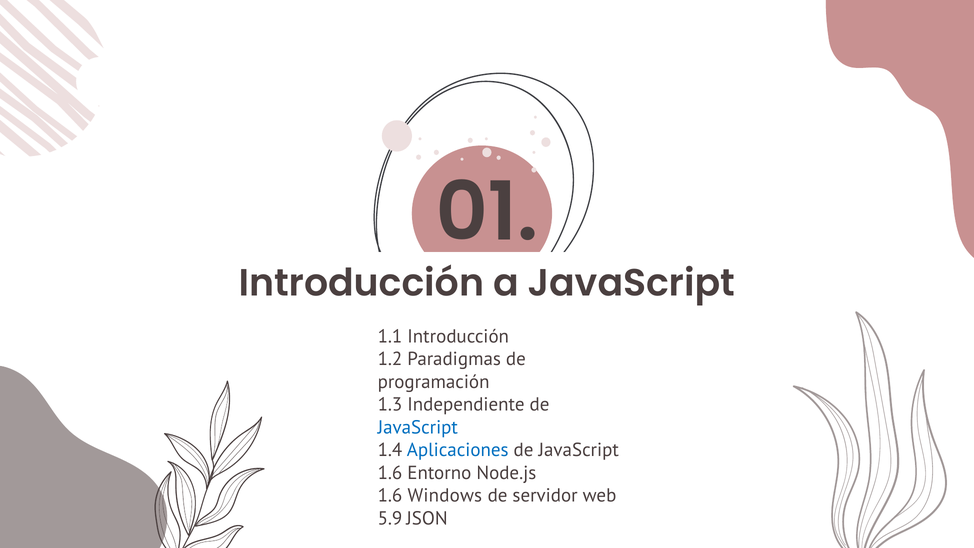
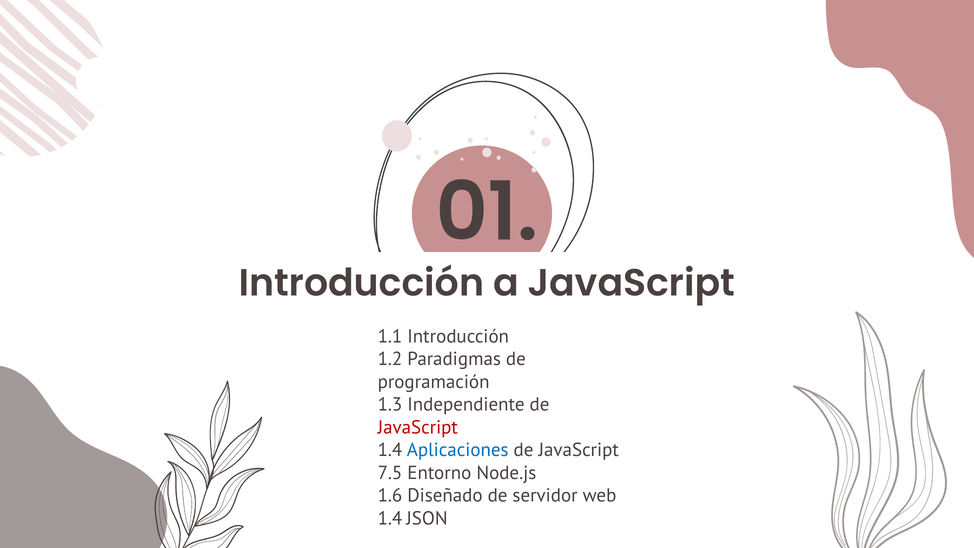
JavaScript at (418, 427) colour: blue -> red
1.6 at (390, 473): 1.6 -> 7.5
Windows: Windows -> Diseñado
5.9 at (390, 518): 5.9 -> 1.4
